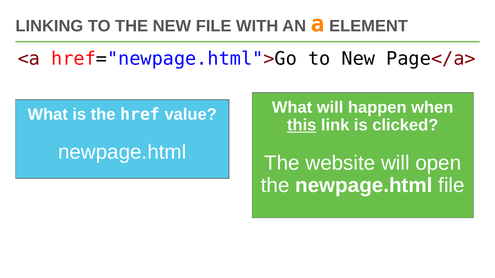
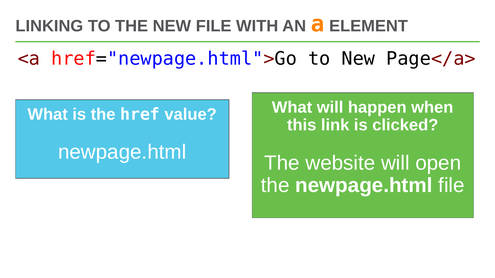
this underline: present -> none
